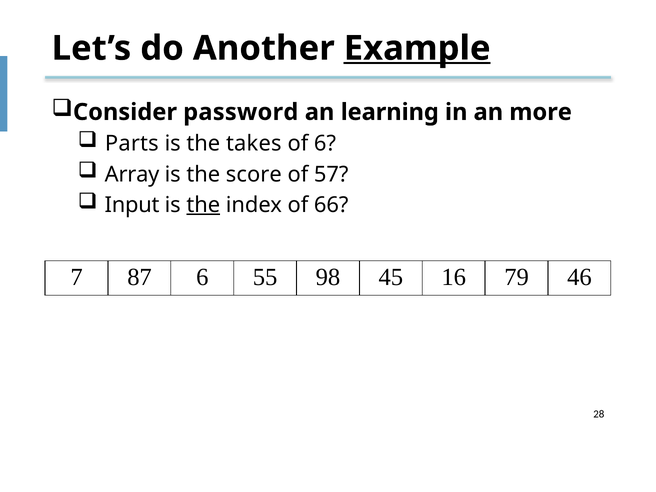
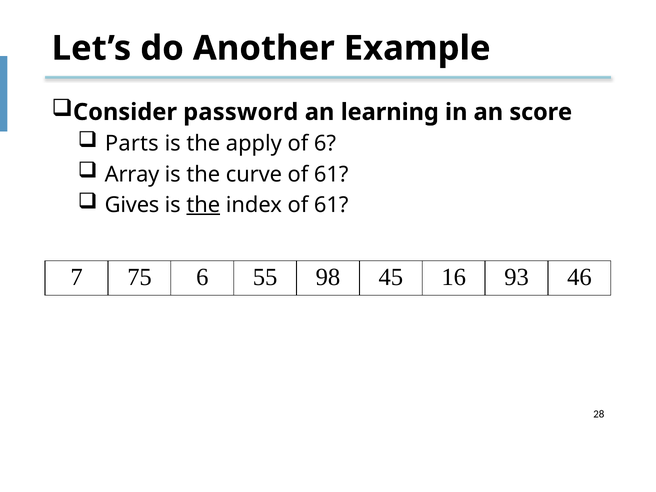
Example underline: present -> none
more: more -> score
takes: takes -> apply
score: score -> curve
57 at (331, 174): 57 -> 61
Input: Input -> Gives
index of 66: 66 -> 61
87: 87 -> 75
79: 79 -> 93
